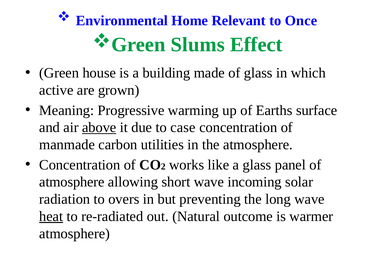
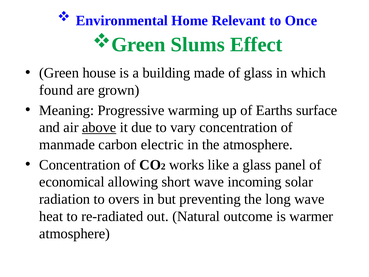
active: active -> found
case: case -> vary
utilities: utilities -> electric
atmosphere at (72, 182): atmosphere -> economical
heat underline: present -> none
